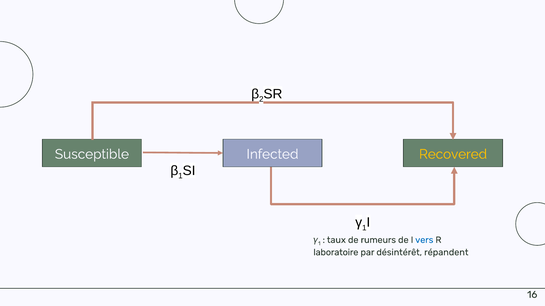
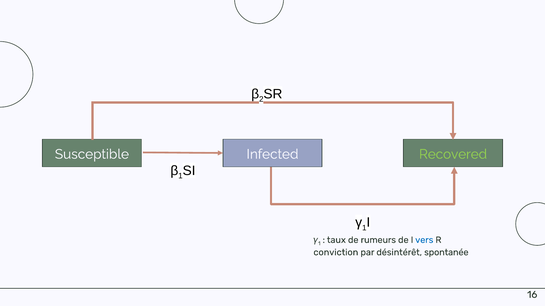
Recovered colour: yellow -> light green
laboratoire: laboratoire -> conviction
répandent: répandent -> spontanée
